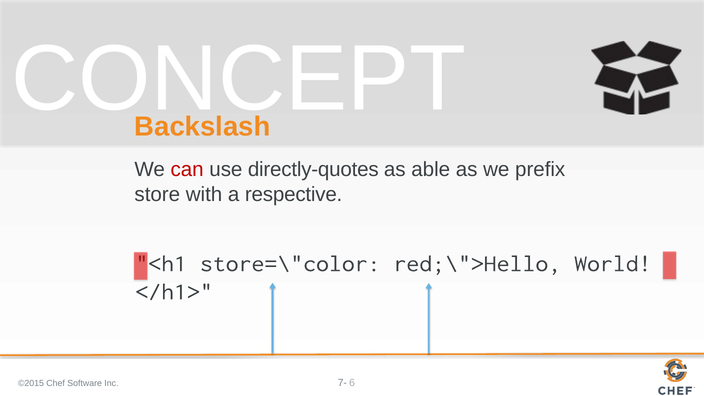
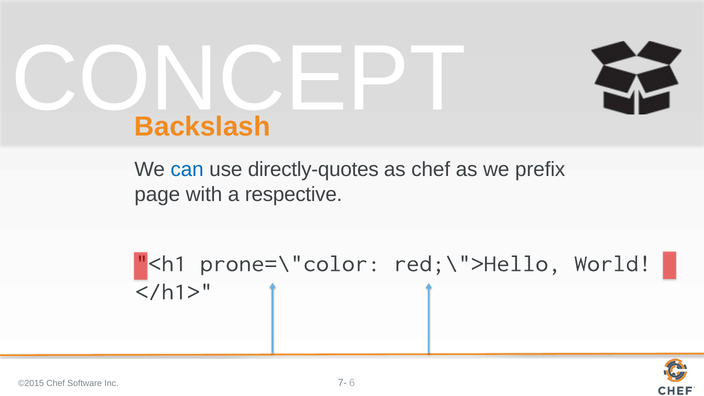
can colour: red -> blue
as able: able -> chef
store: store -> page
store=\"color: store=\"color -> prone=\"color
